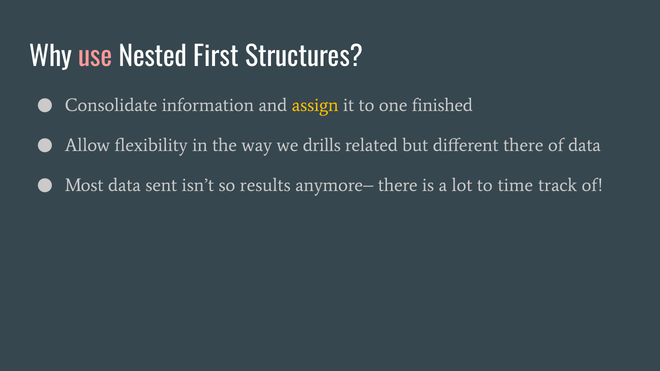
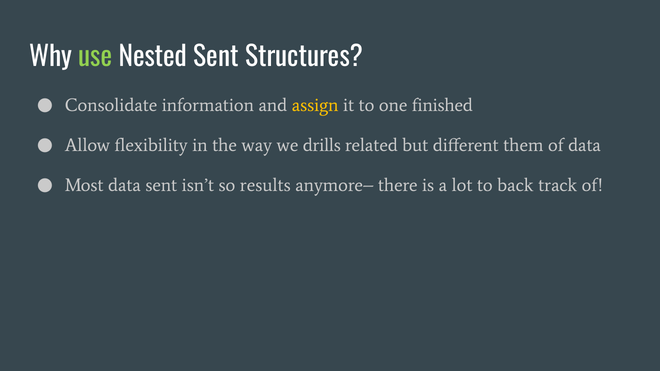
use colour: pink -> light green
Nested First: First -> Sent
different there: there -> them
time: time -> back
